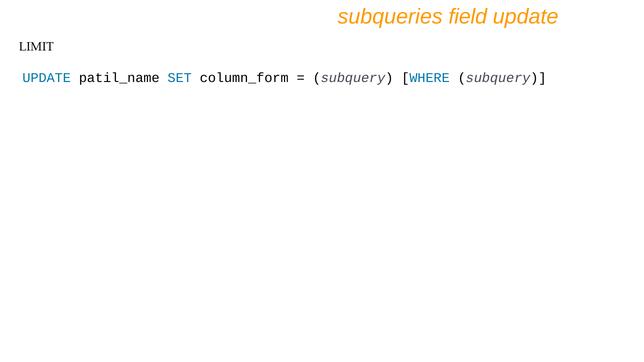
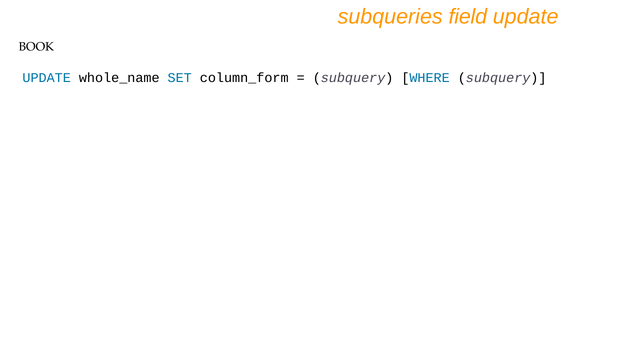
LIMIT: LIMIT -> BOOK
patil_name: patil_name -> whole_name
